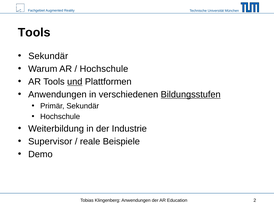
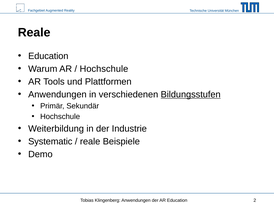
Tools at (34, 32): Tools -> Reale
Sekundär at (48, 56): Sekundär -> Education
und underline: present -> none
Supervisor: Supervisor -> Systematic
